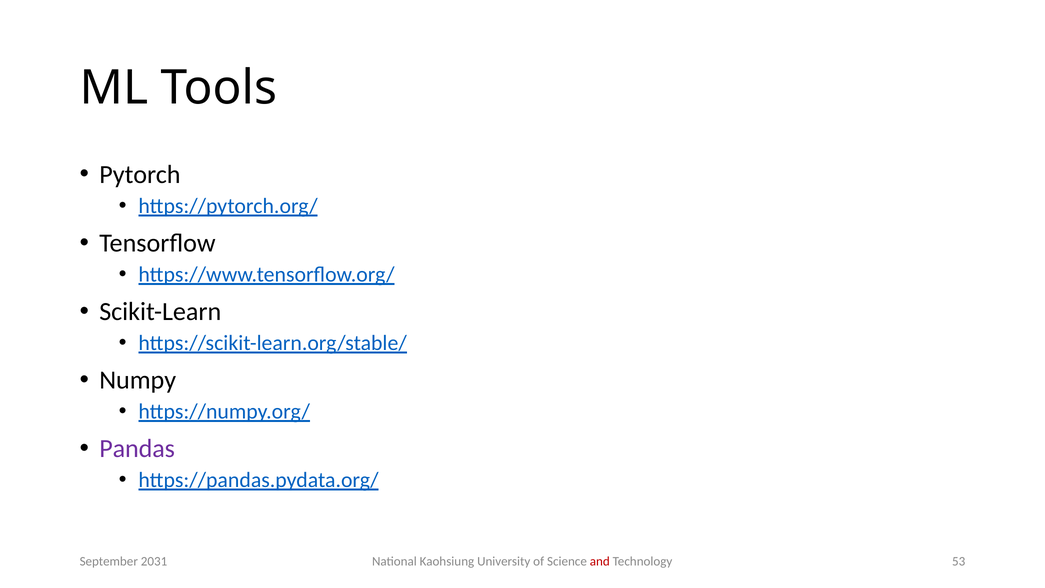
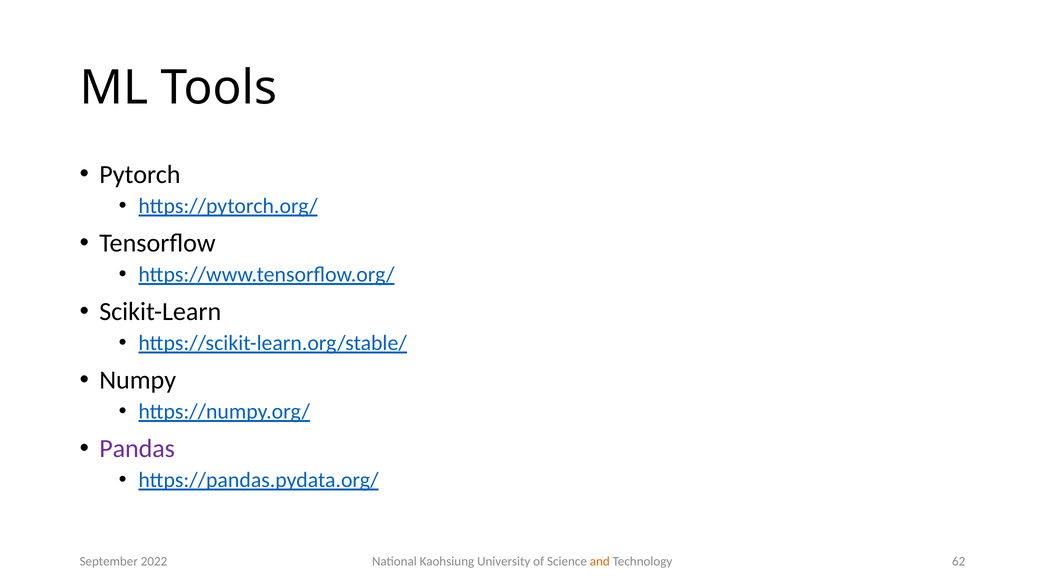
and colour: red -> orange
53: 53 -> 62
2031: 2031 -> 2022
